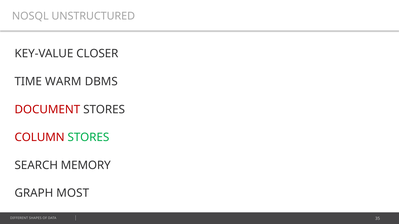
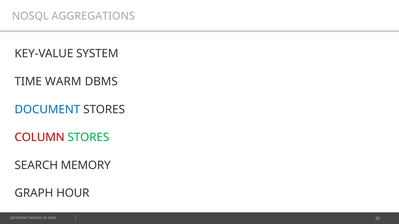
UNSTRUCTURED: UNSTRUCTURED -> AGGREGATIONS
CLOSER: CLOSER -> SYSTEM
DOCUMENT colour: red -> blue
MOST: MOST -> HOUR
